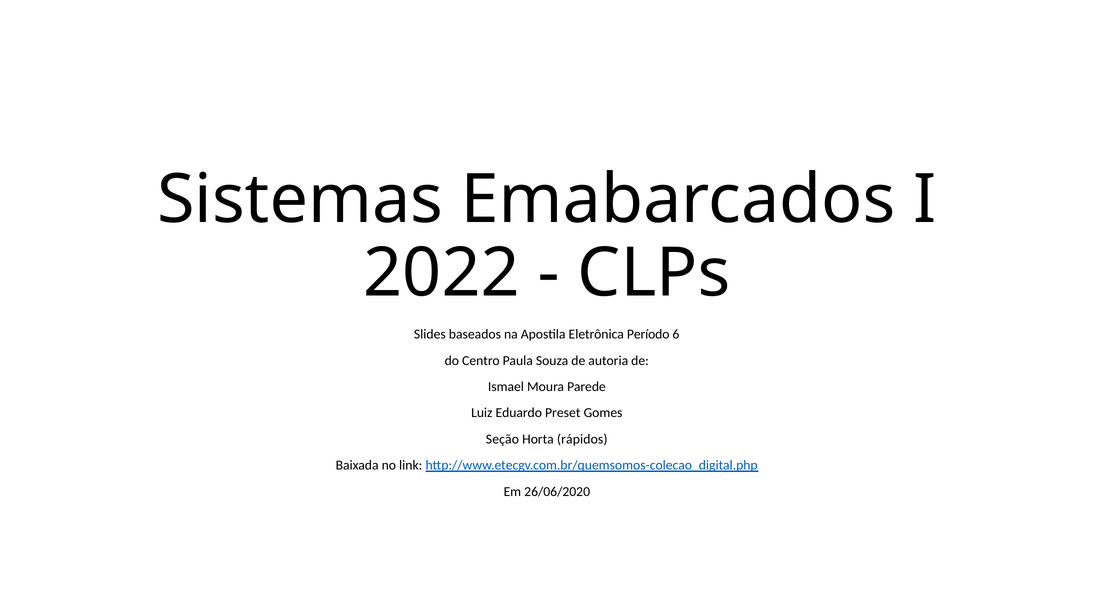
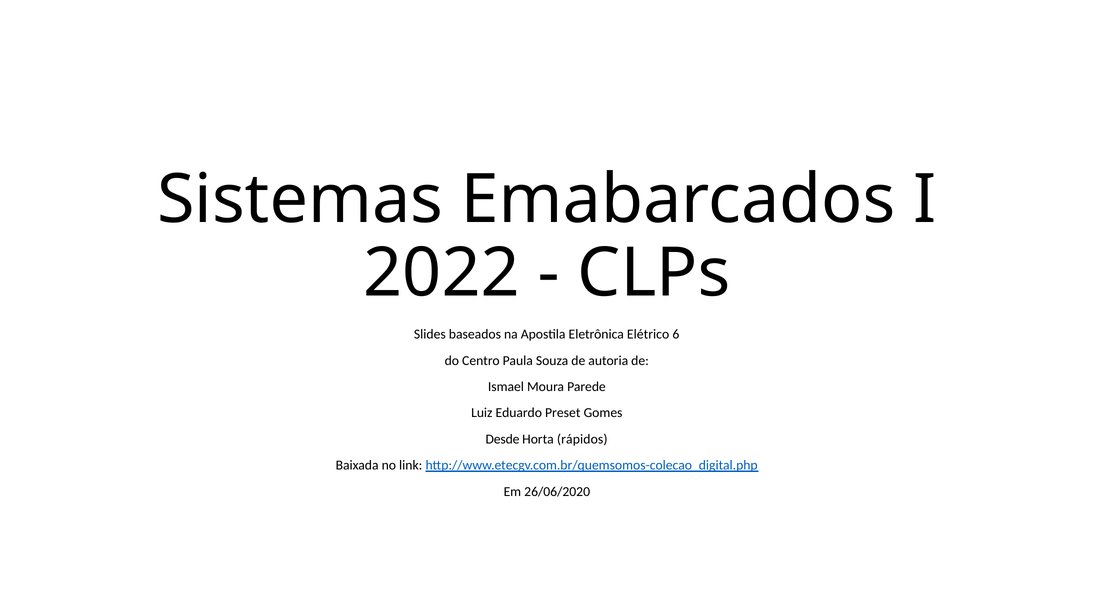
Período: Período -> Elétrico
Seção: Seção -> Desde
